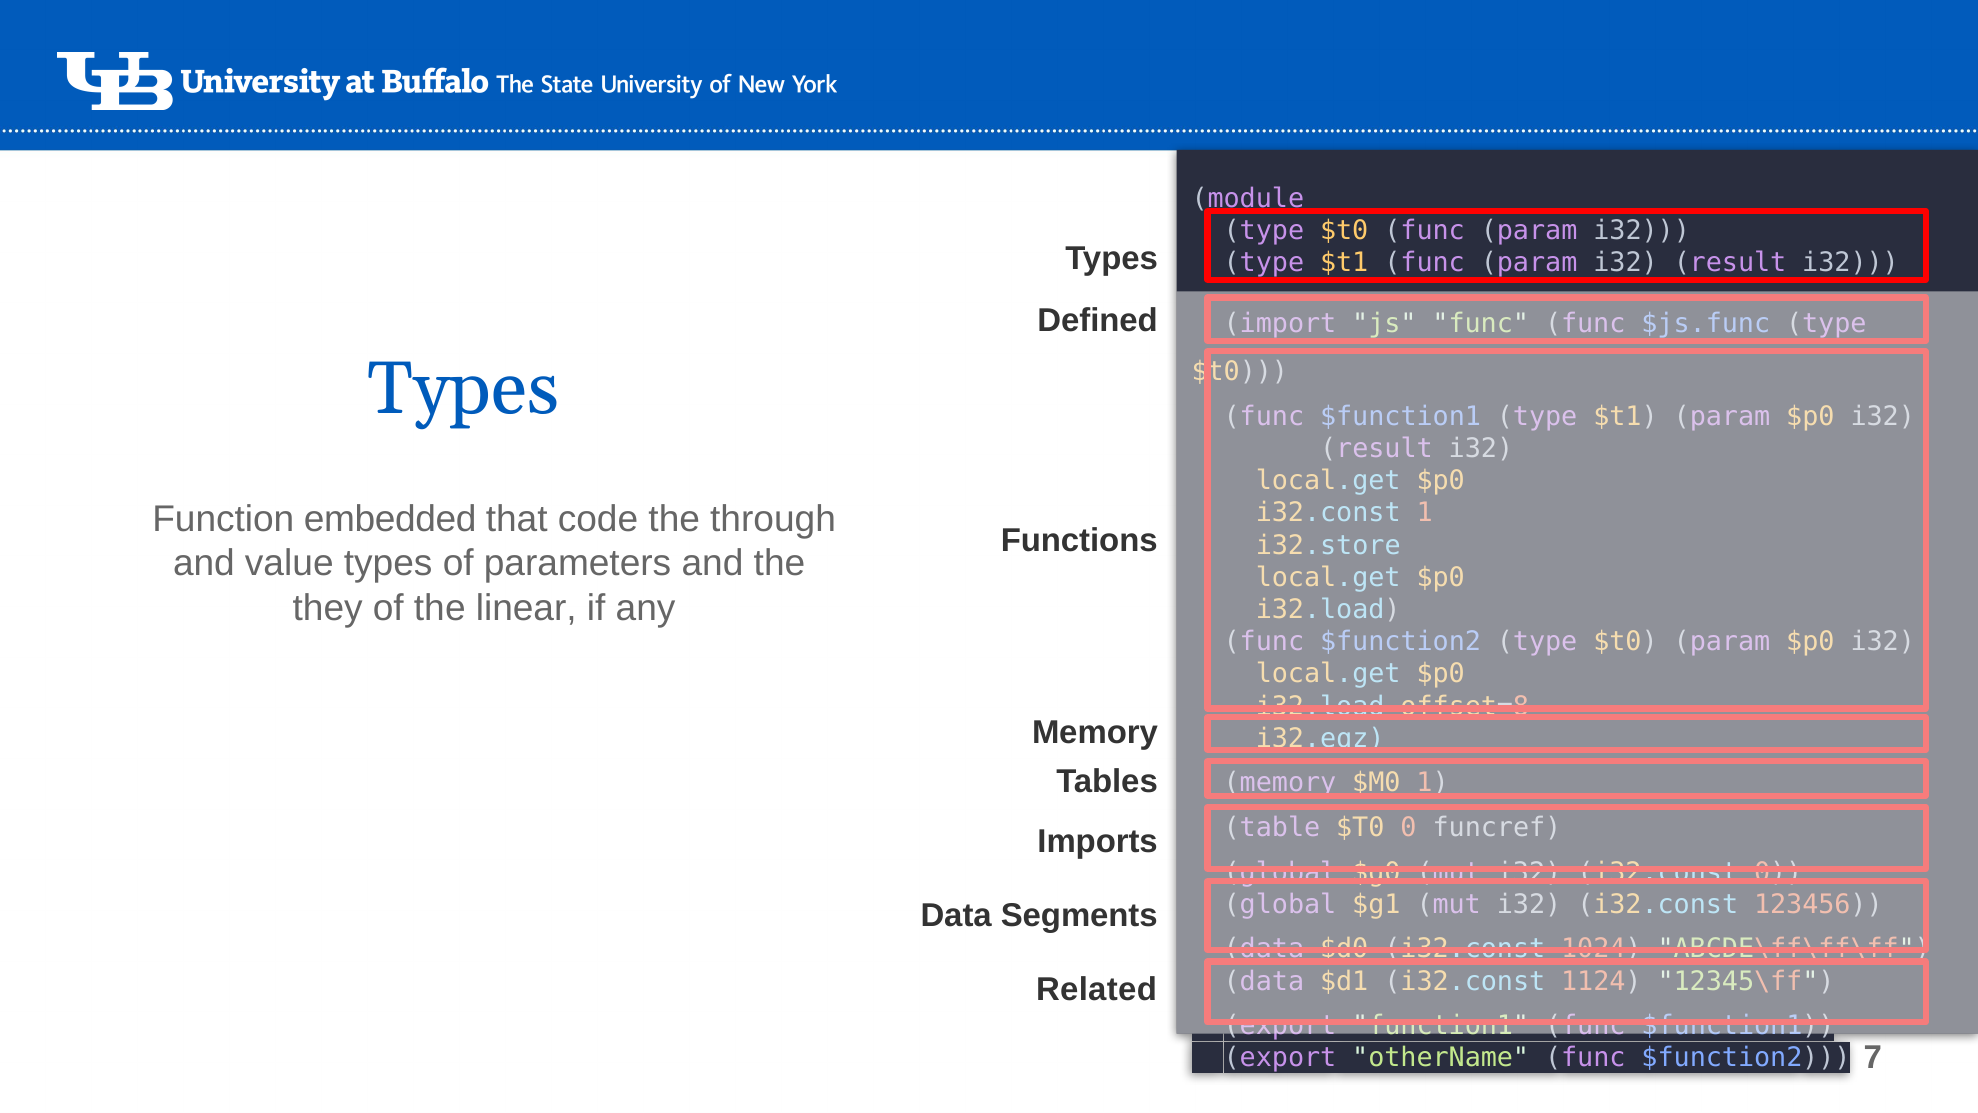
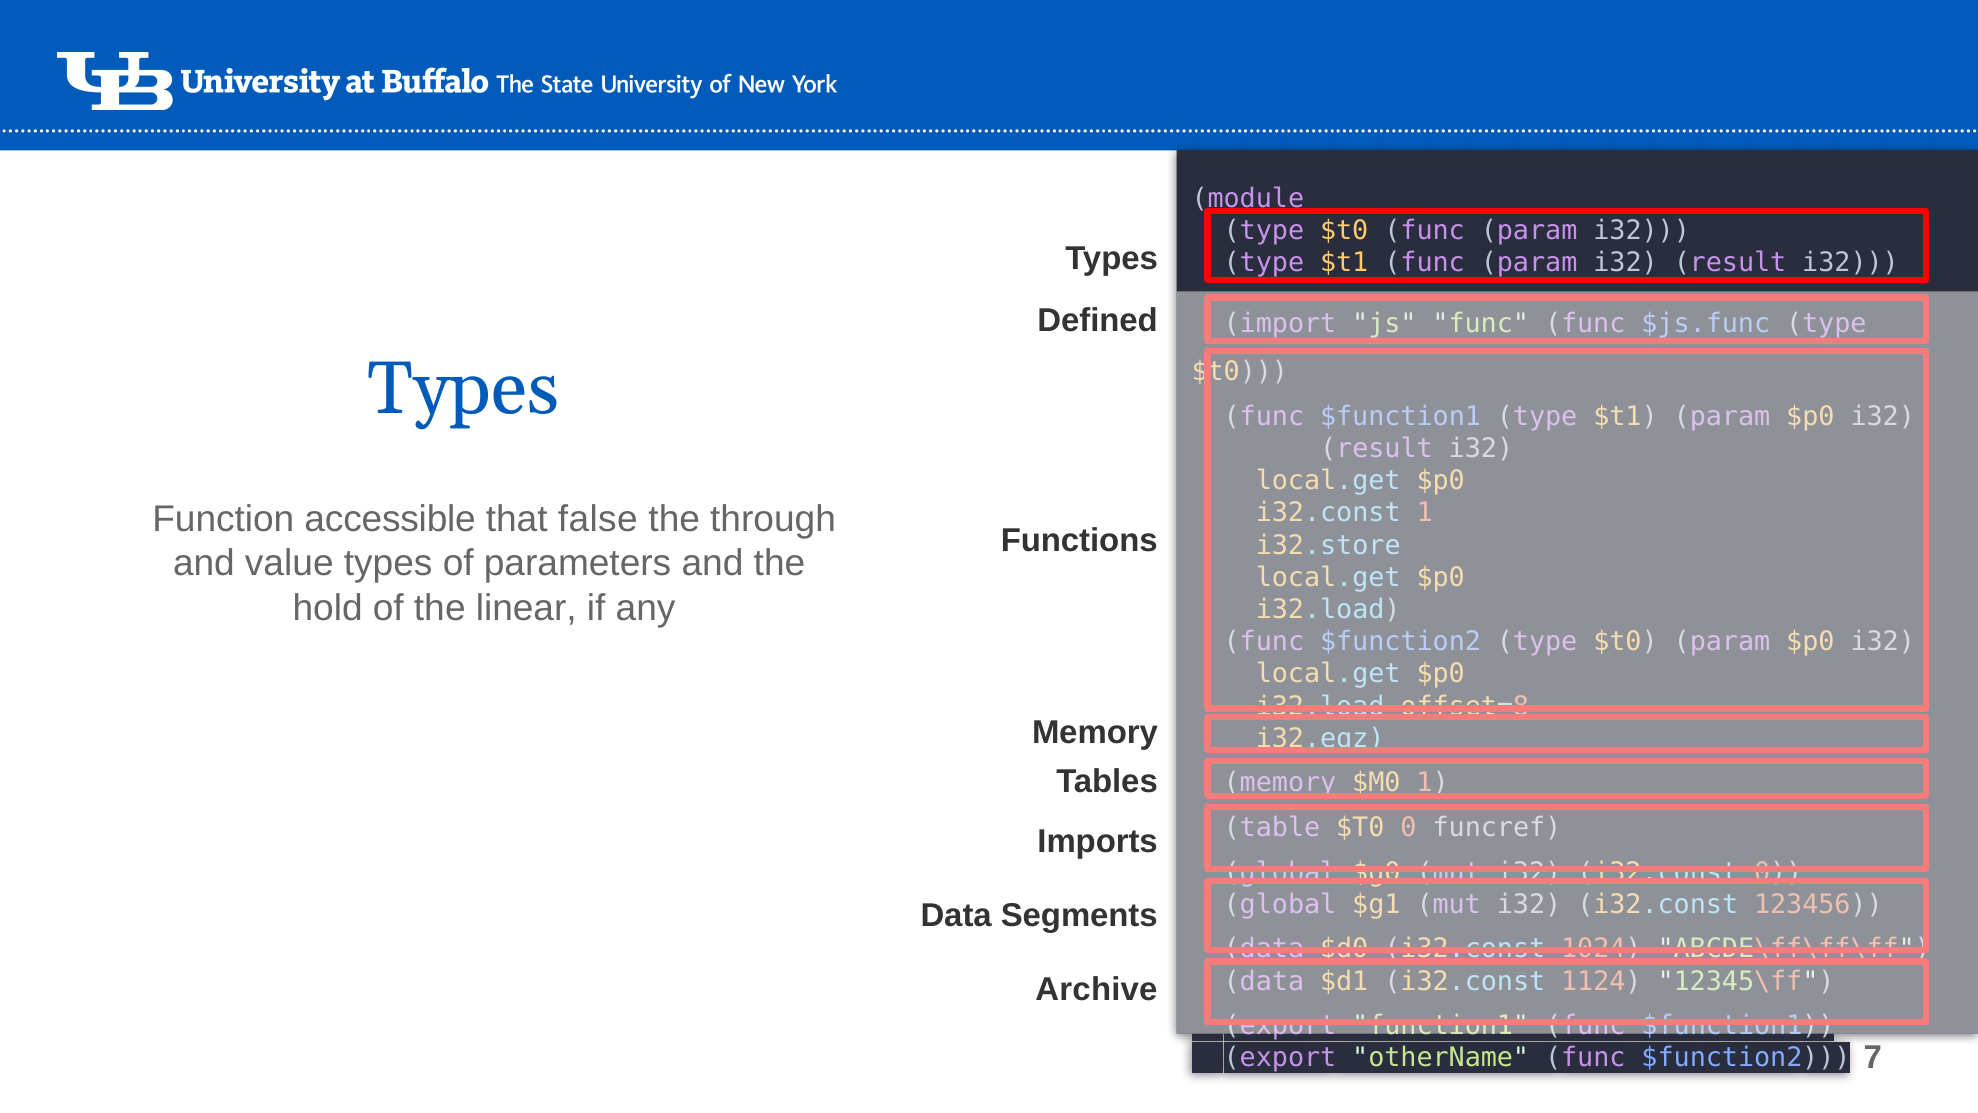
embedded: embedded -> accessible
code: code -> false
they: they -> hold
Related: Related -> Archive
